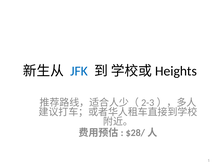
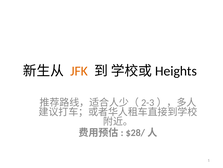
JFK colour: blue -> orange
